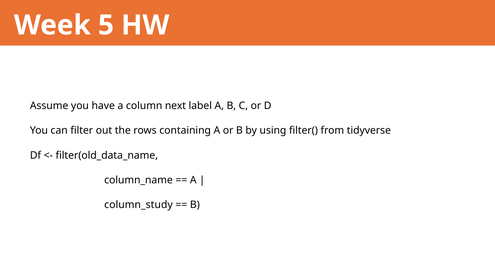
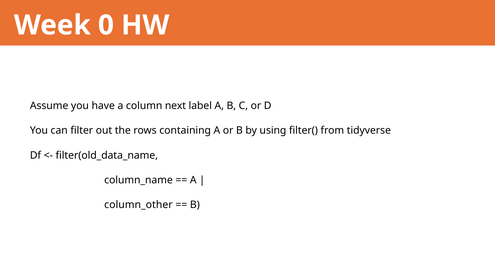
5: 5 -> 0
column_study: column_study -> column_other
